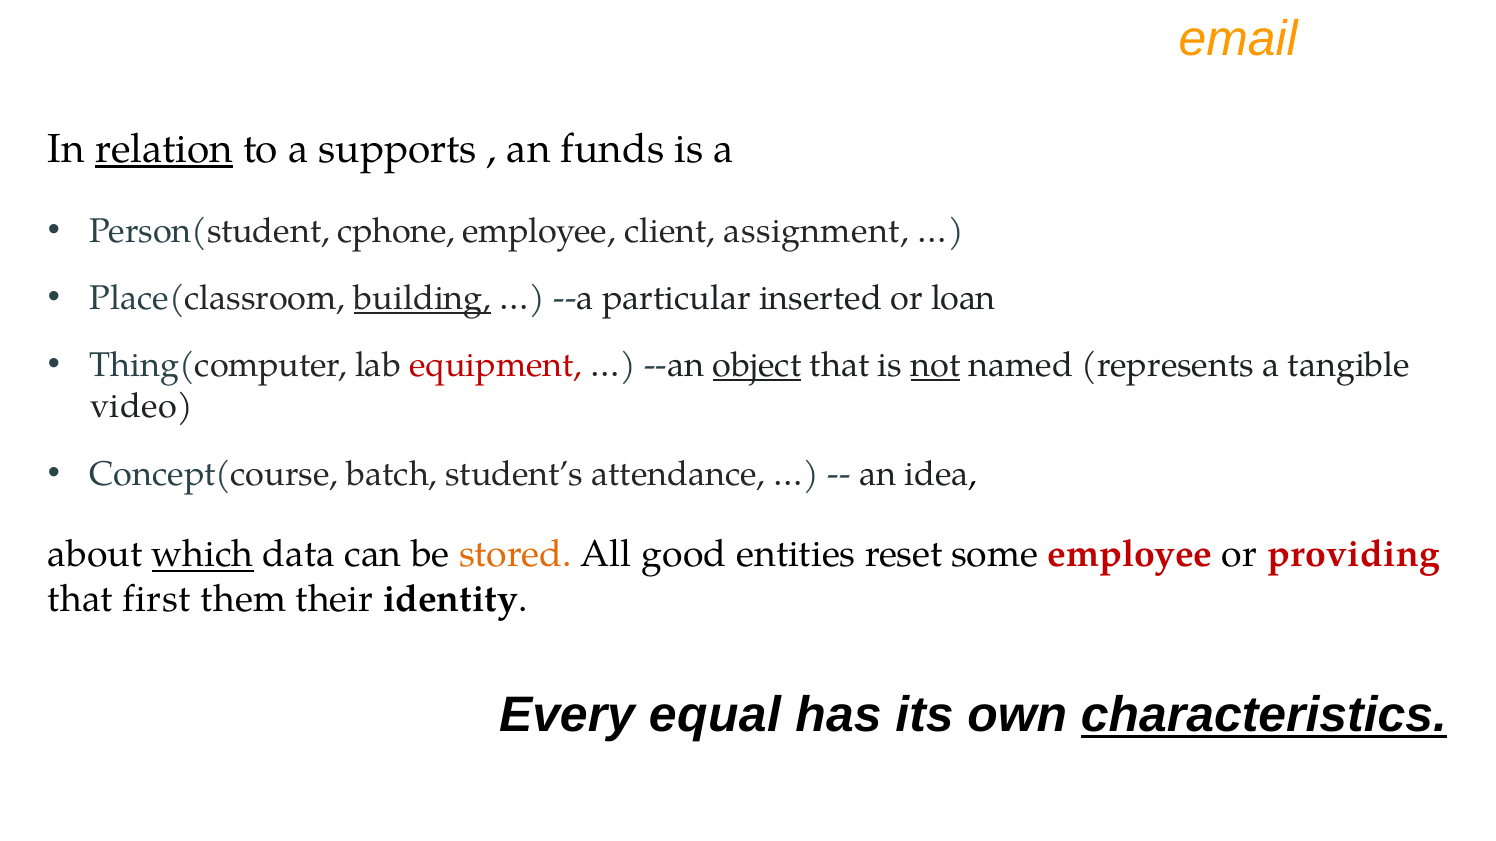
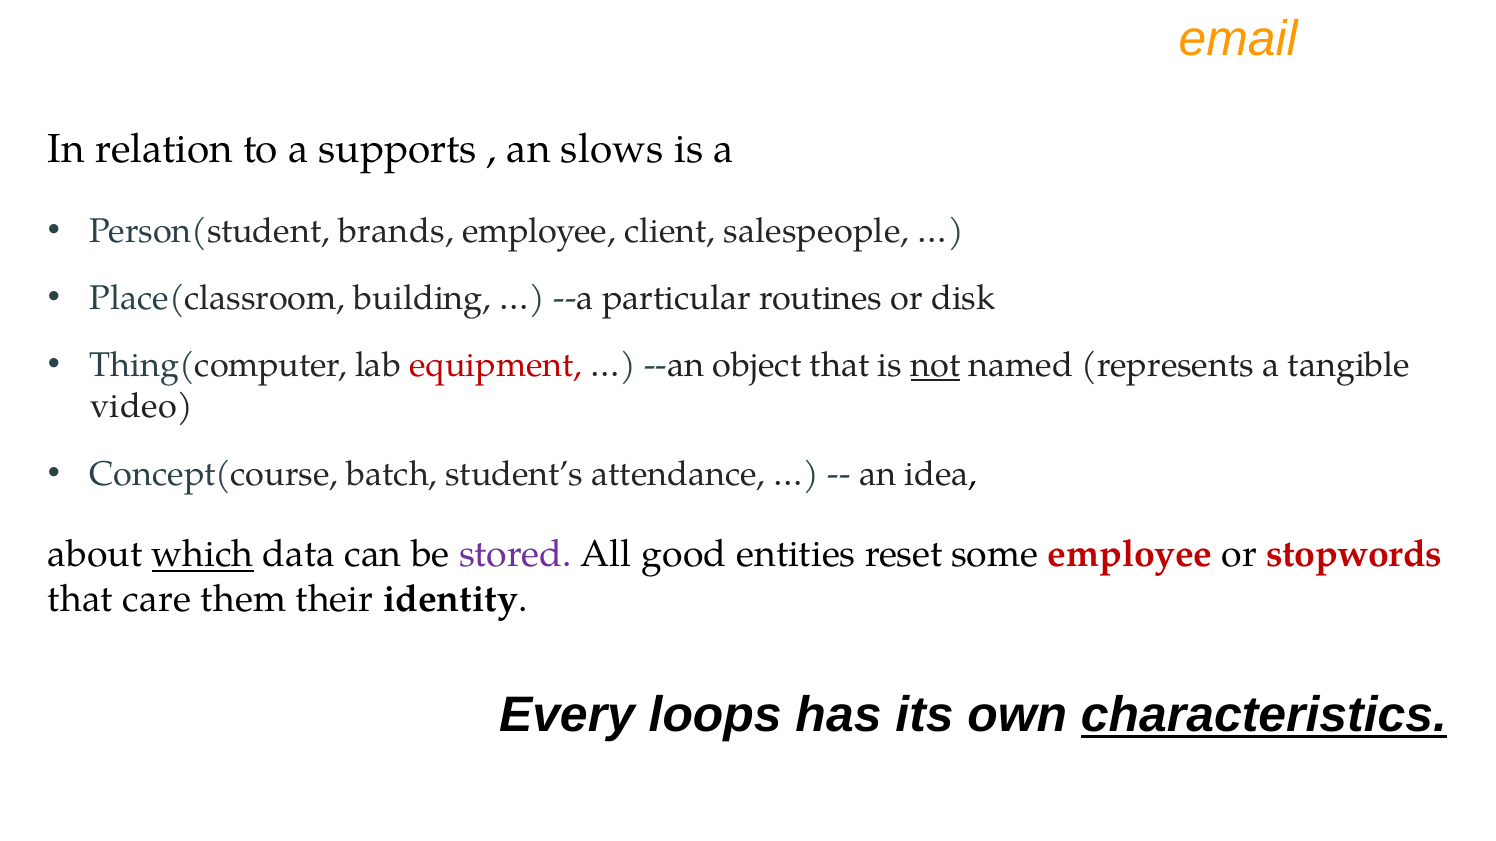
relation underline: present -> none
funds: funds -> slows
cphone: cphone -> brands
assignment: assignment -> salespeople
building underline: present -> none
inserted: inserted -> routines
loan: loan -> disk
object underline: present -> none
stored colour: orange -> purple
providing: providing -> stopwords
first: first -> care
equal: equal -> loops
